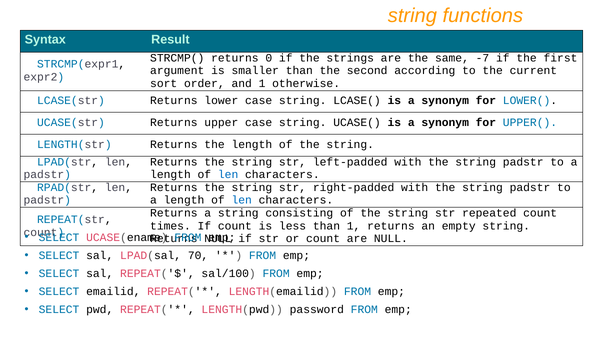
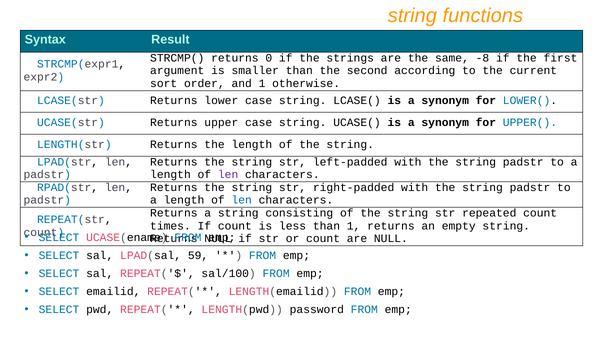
-7: -7 -> -8
len at (228, 175) colour: blue -> purple
70: 70 -> 59
